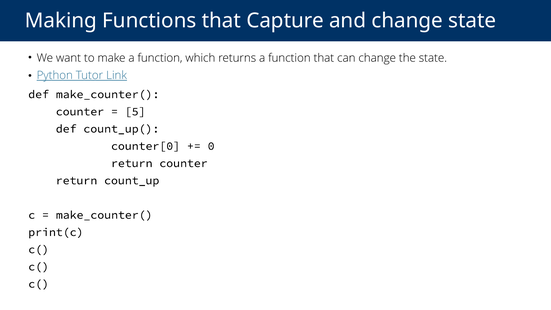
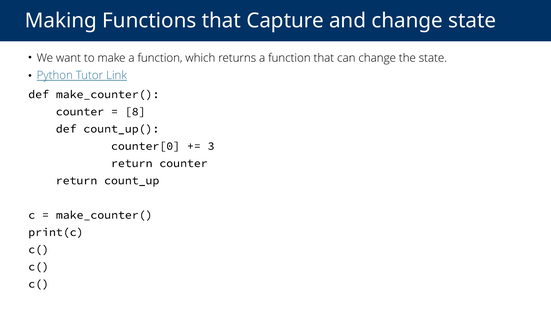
5: 5 -> 8
0: 0 -> 3
